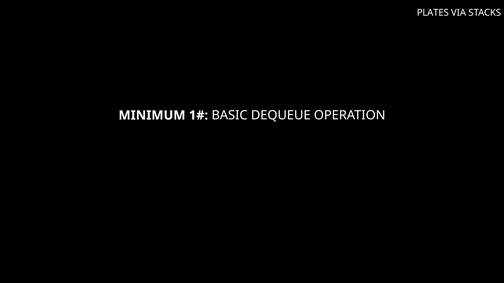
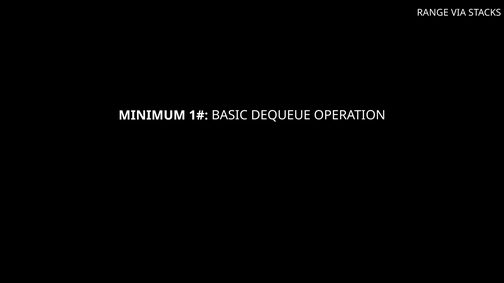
PLATES: PLATES -> RANGE
